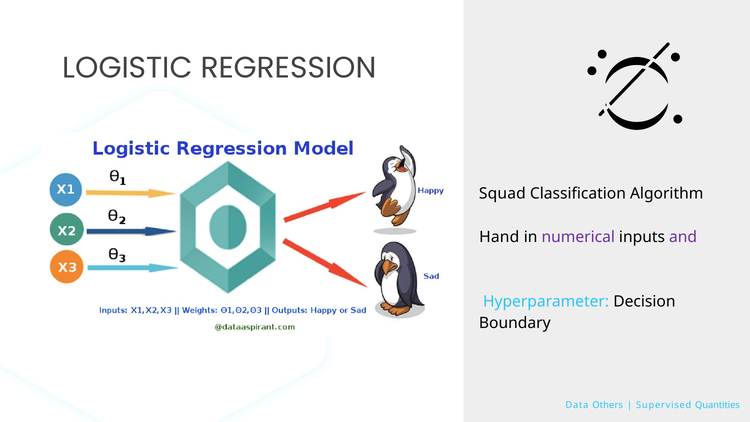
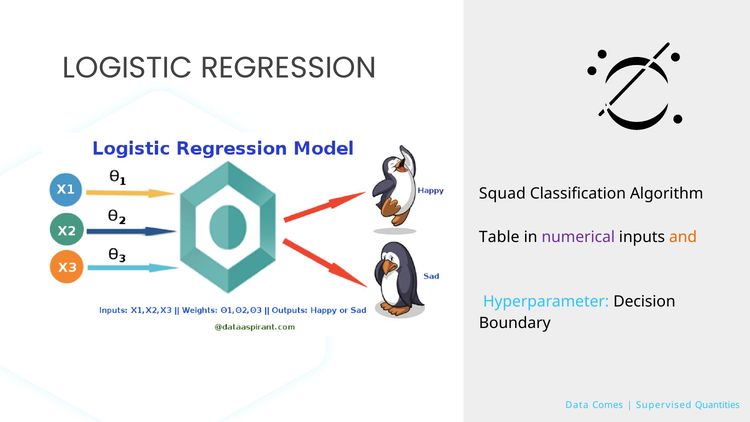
Hand: Hand -> Table
and colour: purple -> orange
Others: Others -> Comes
